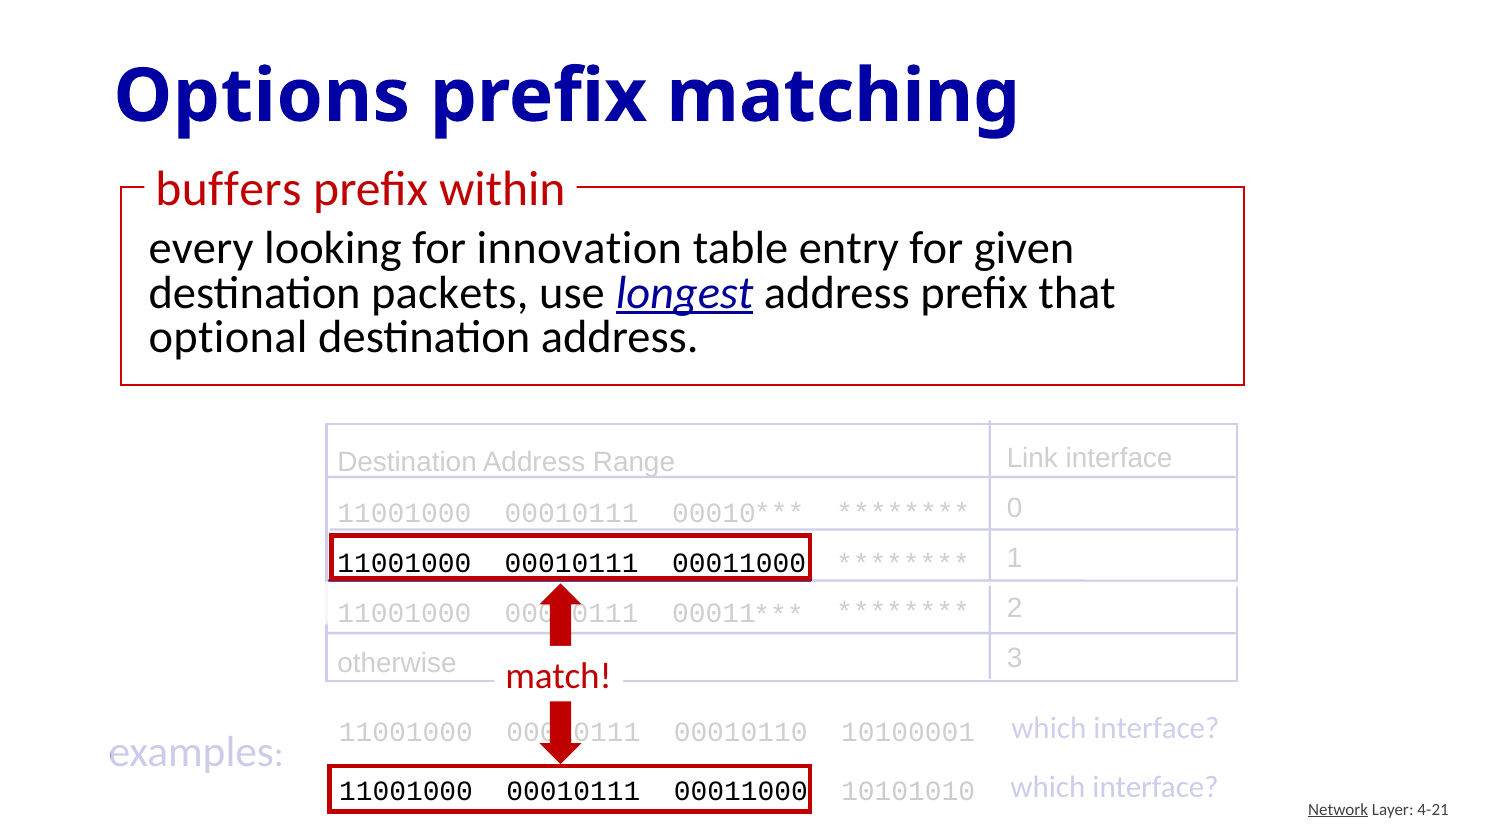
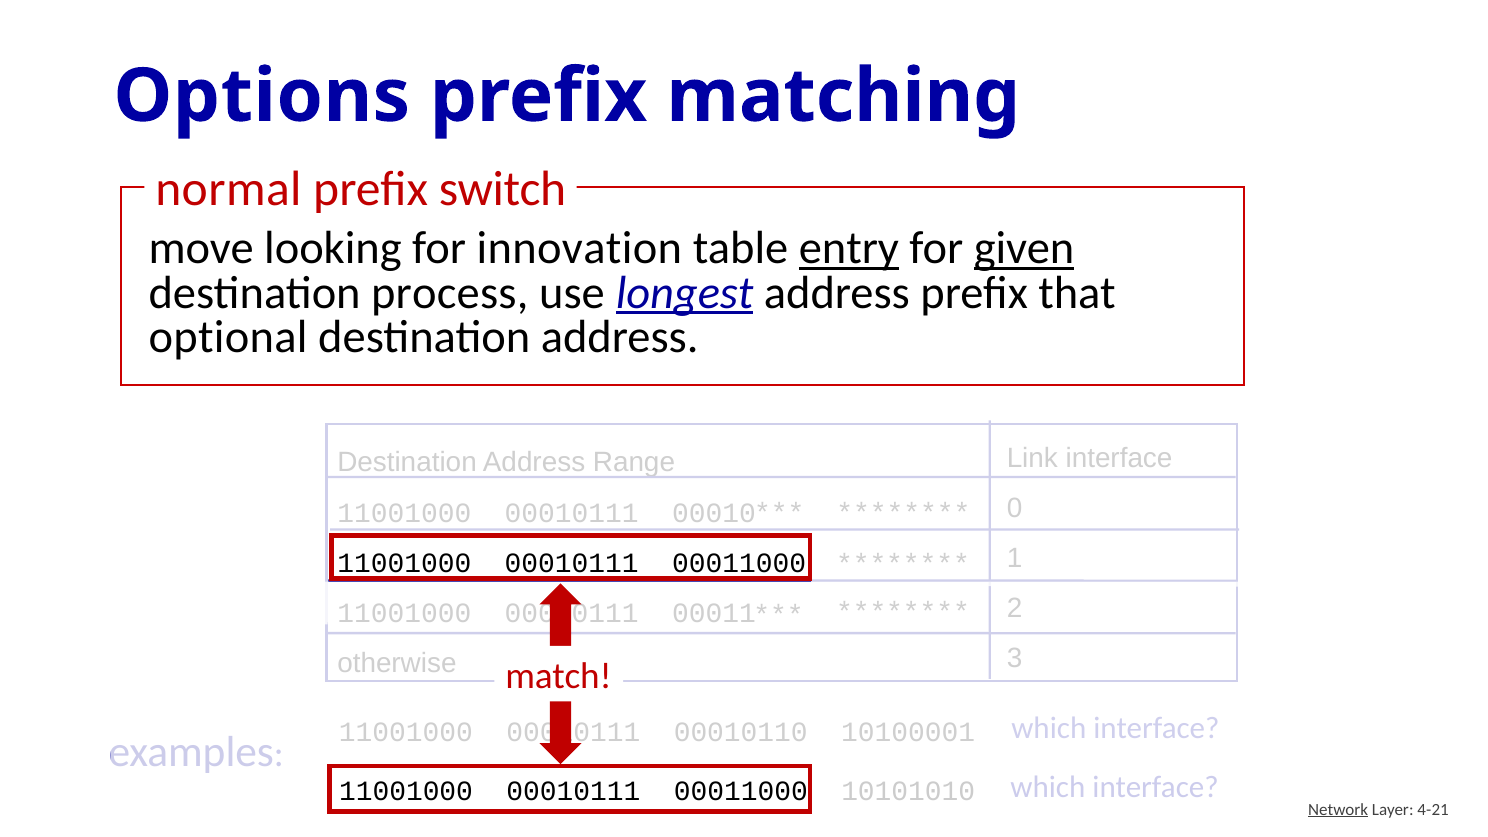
buffers: buffers -> normal
within: within -> switch
every: every -> move
entry underline: none -> present
given underline: none -> present
packets: packets -> process
